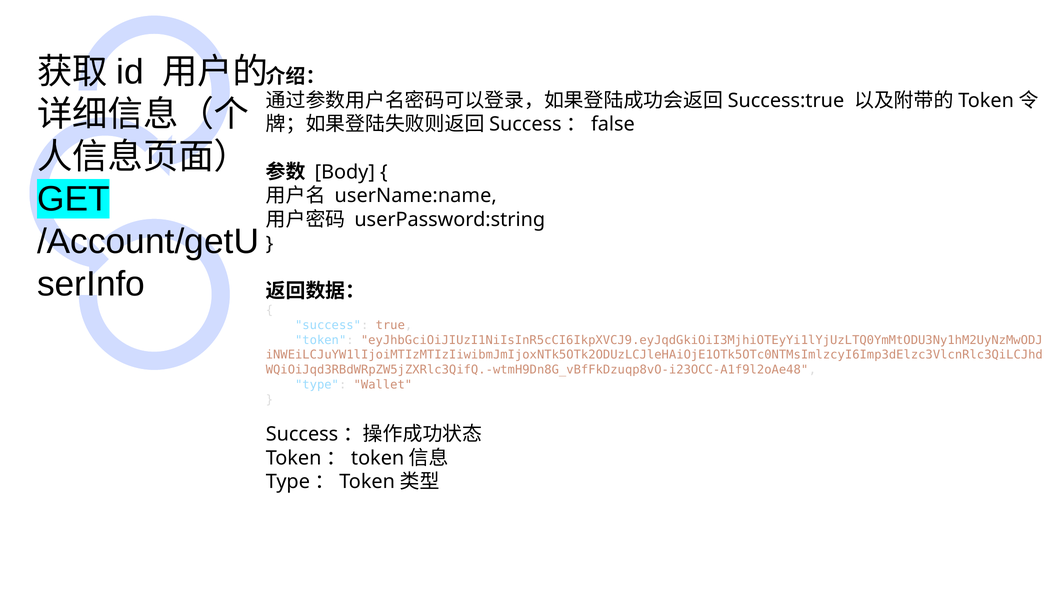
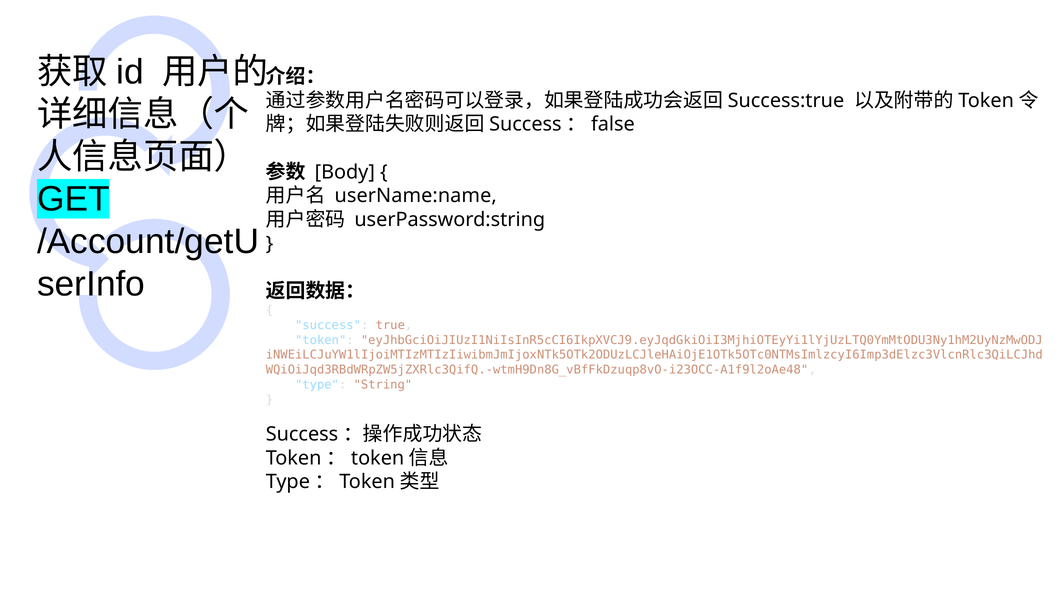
Wallet: Wallet -> String
